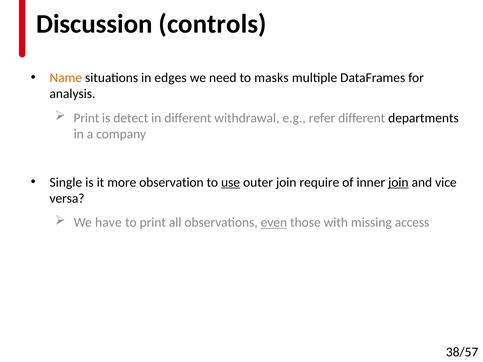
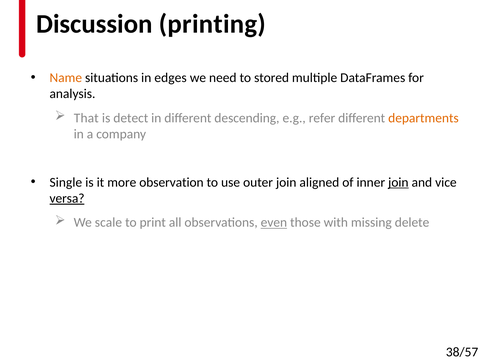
controls: controls -> printing
masks: masks -> stored
Print at (86, 118): Print -> That
withdrawal: withdrawal -> descending
departments colour: black -> orange
use underline: present -> none
require: require -> aligned
versa underline: none -> present
have: have -> scale
access: access -> delete
